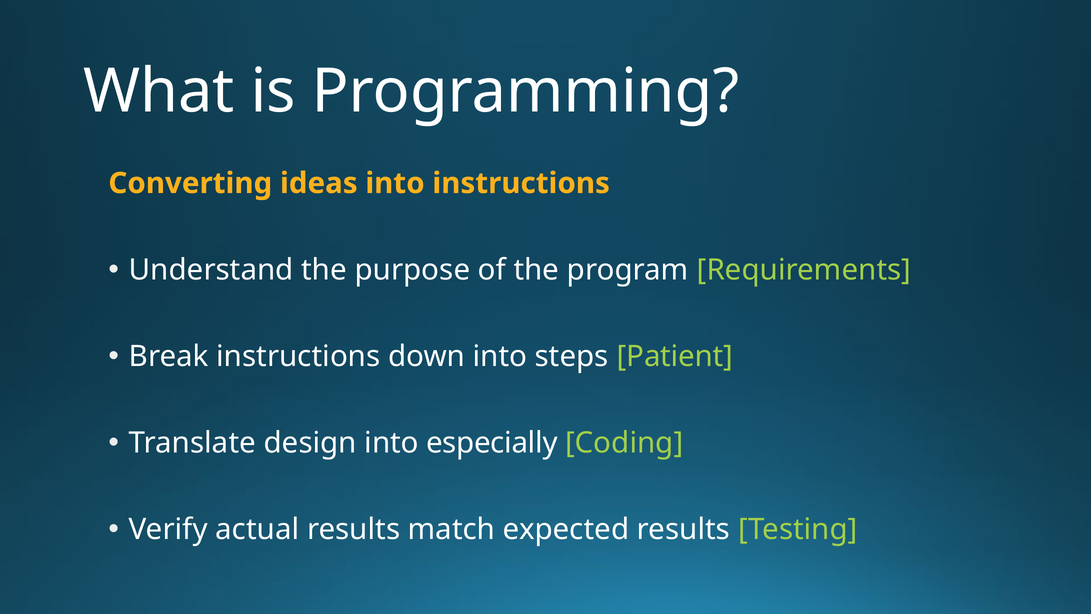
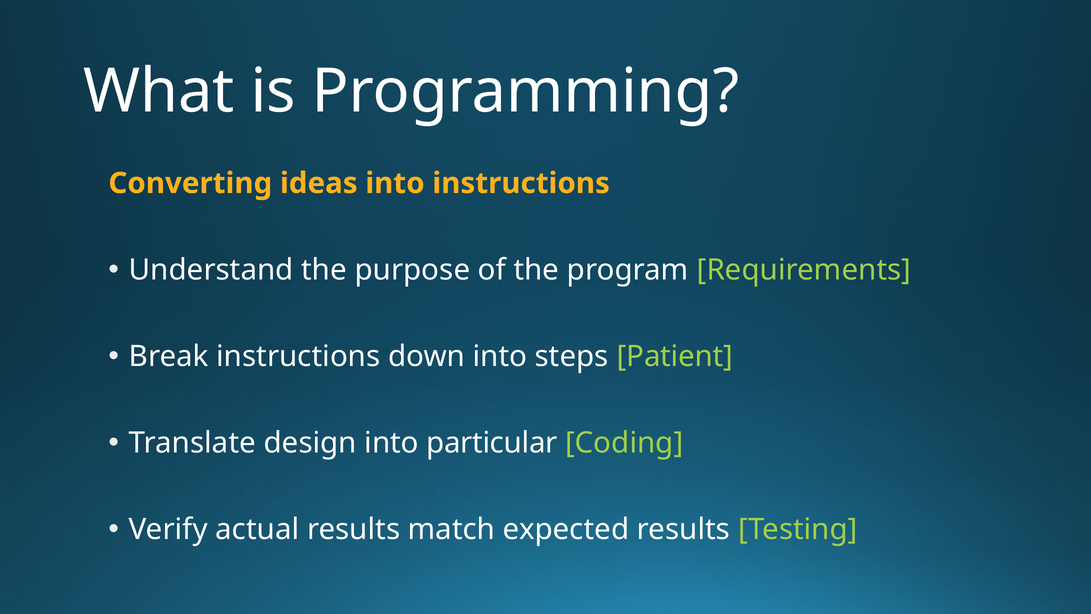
especially: especially -> particular
